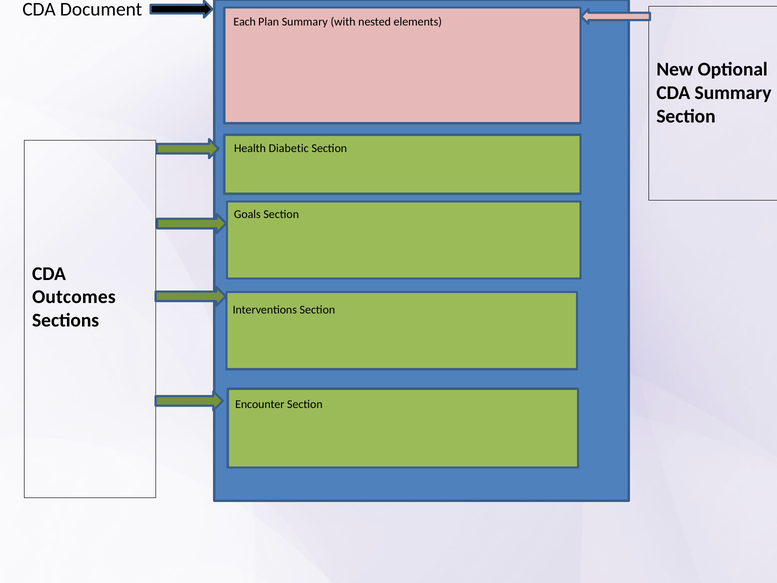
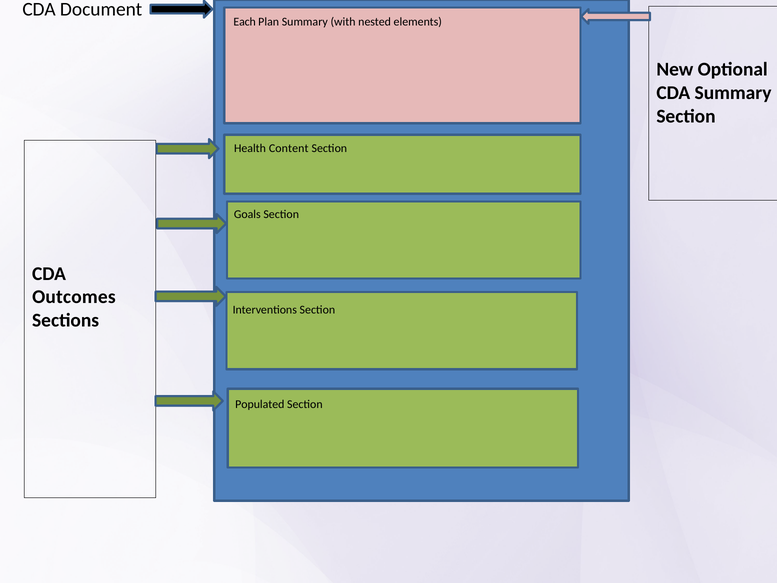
Diabetic: Diabetic -> Content
Encounter: Encounter -> Populated
